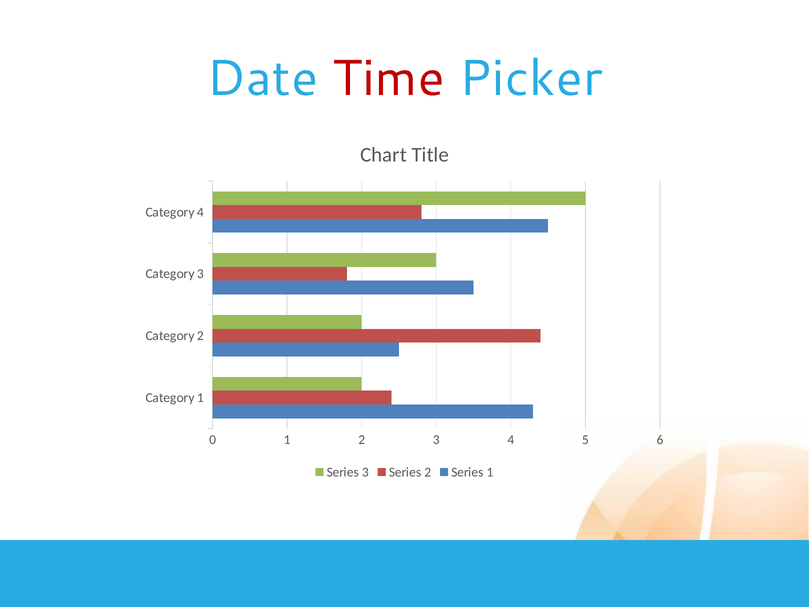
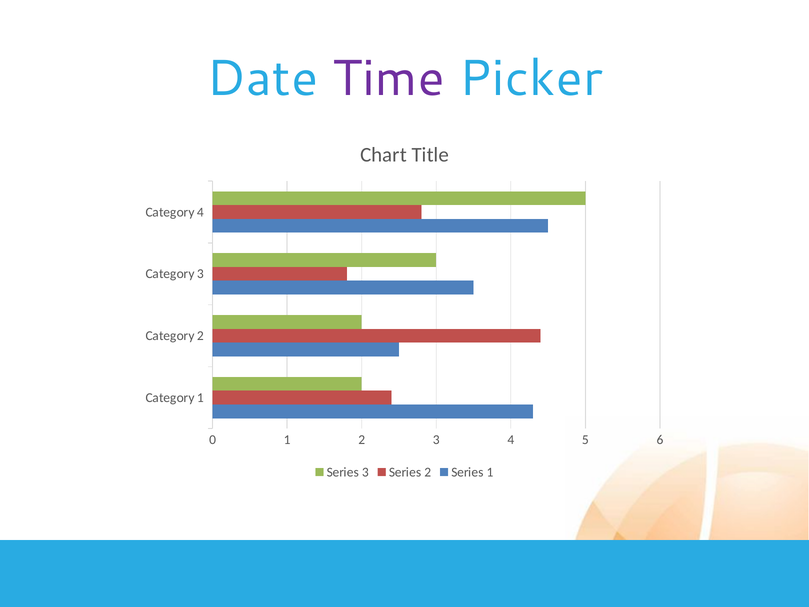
Time colour: red -> purple
